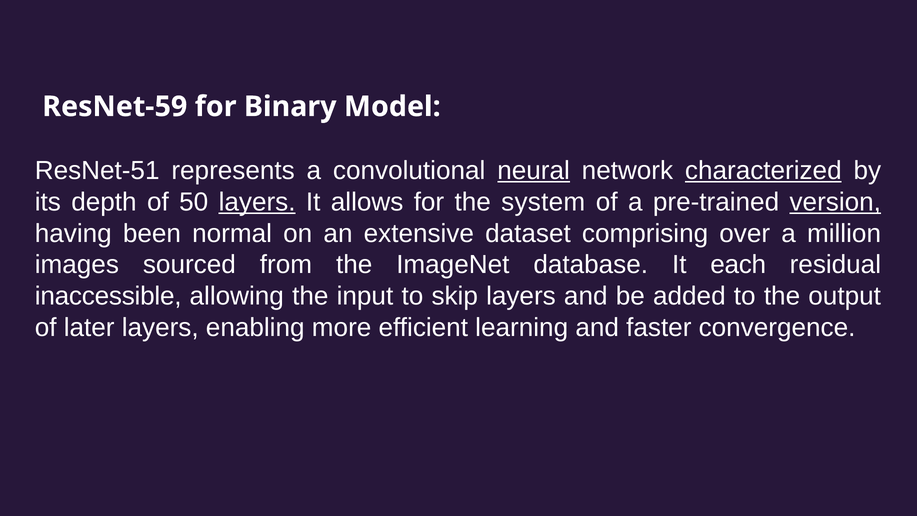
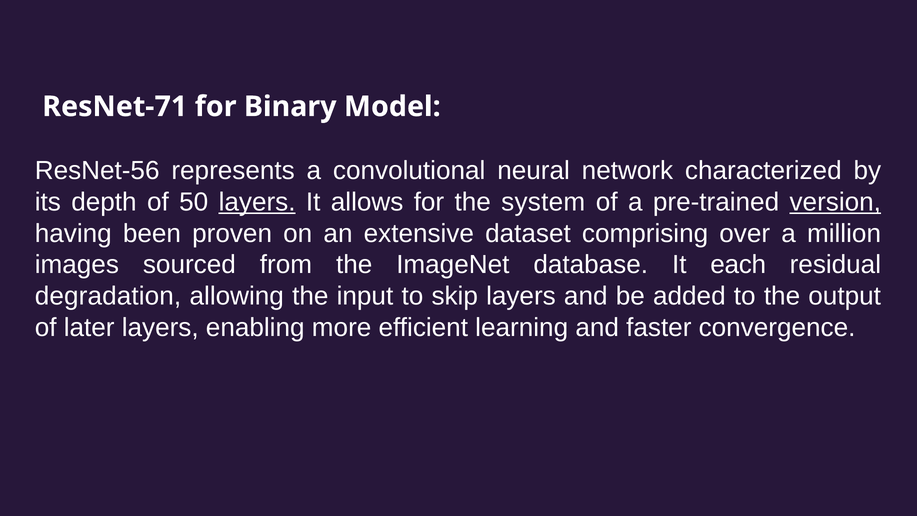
ResNet-59: ResNet-59 -> ResNet-71
ResNet-51: ResNet-51 -> ResNet-56
neural underline: present -> none
characterized underline: present -> none
normal: normal -> proven
inaccessible: inaccessible -> degradation
